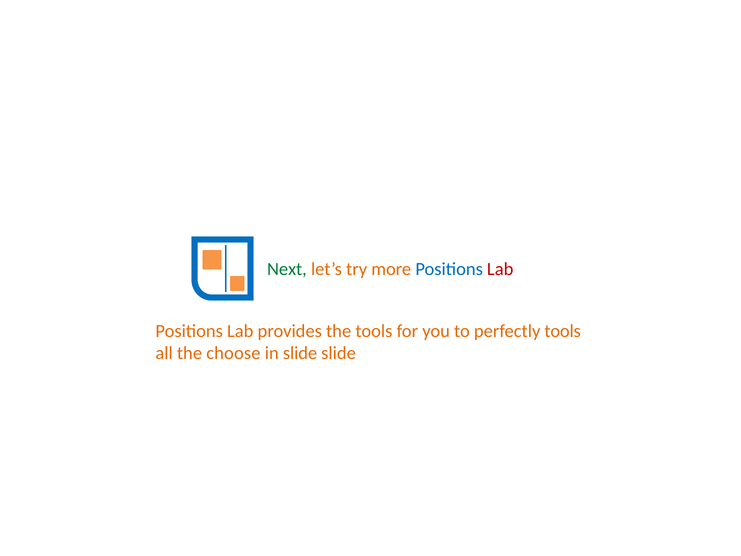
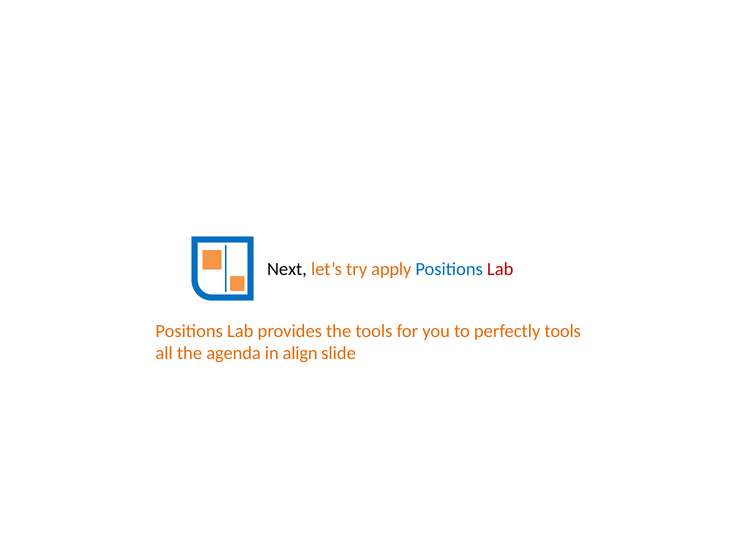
Next colour: green -> black
more: more -> apply
choose: choose -> agenda
in slide: slide -> align
